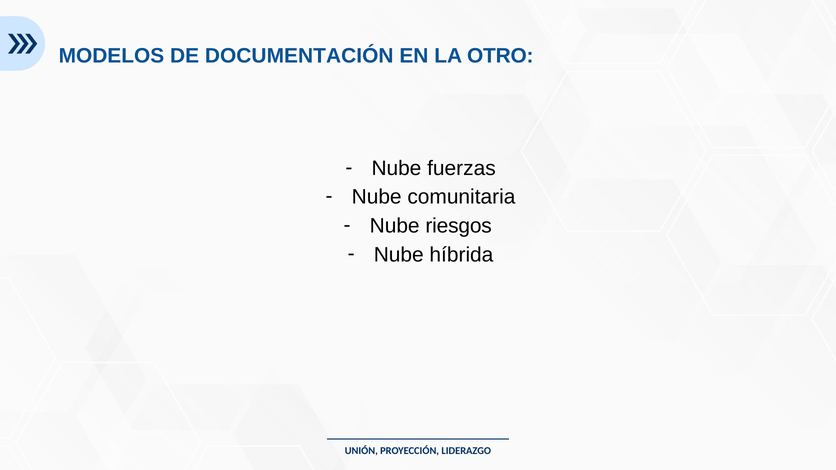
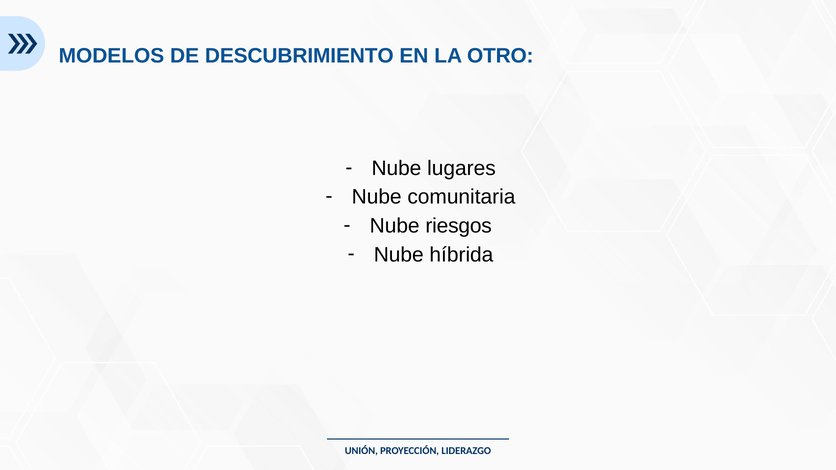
DOCUMENTACIÓN: DOCUMENTACIÓN -> DESCUBRIMIENTO
fuerzas: fuerzas -> lugares
